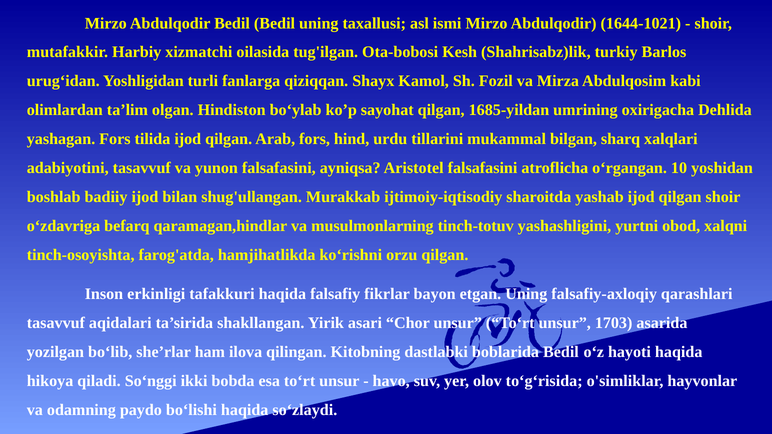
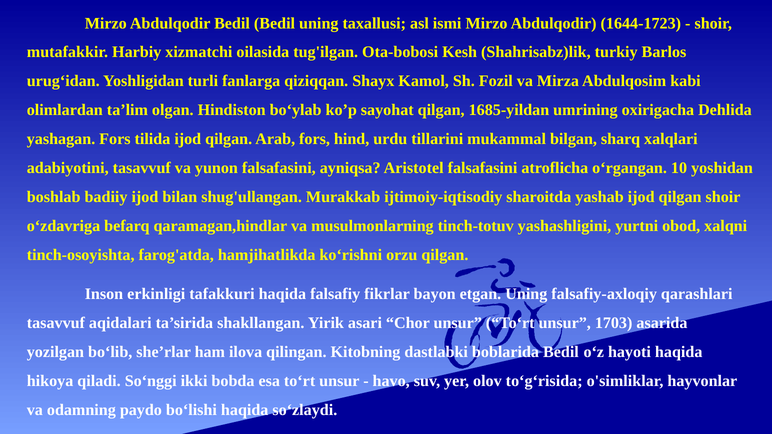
1644-1021: 1644-1021 -> 1644-1723
